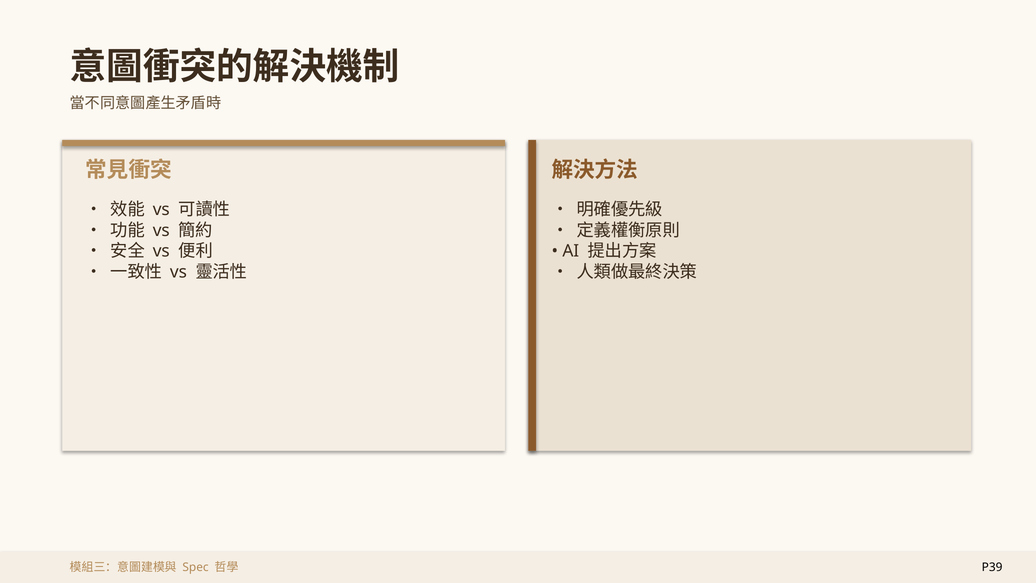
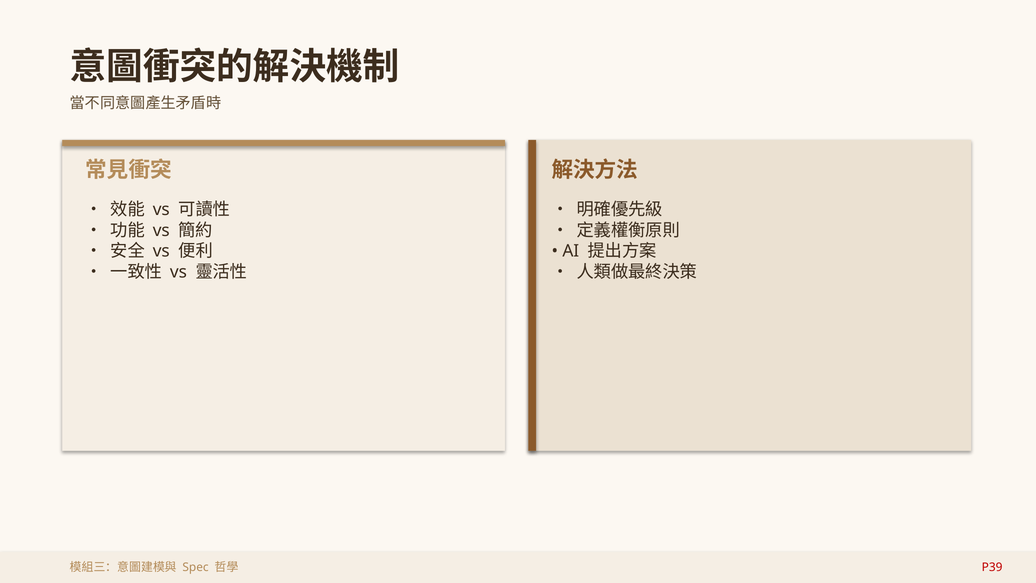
P39 colour: black -> red
